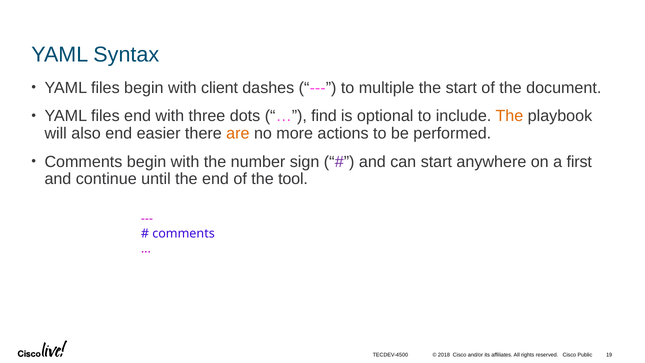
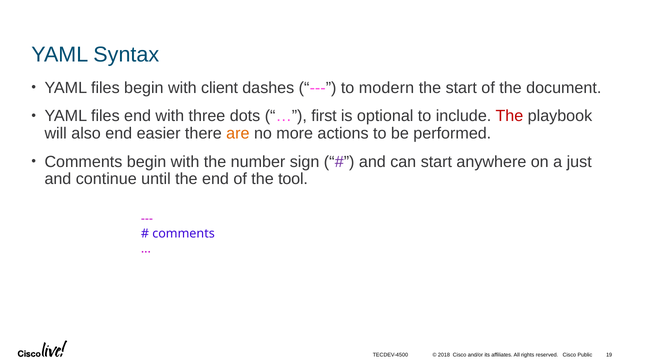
multiple: multiple -> modern
find: find -> first
The at (509, 116) colour: orange -> red
first: first -> just
